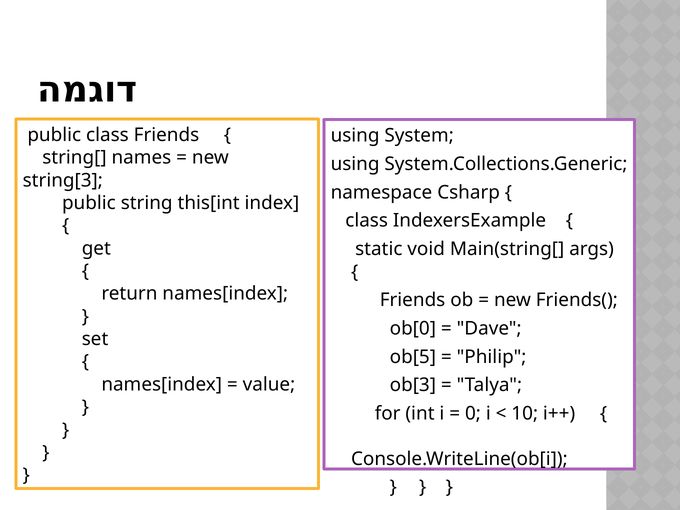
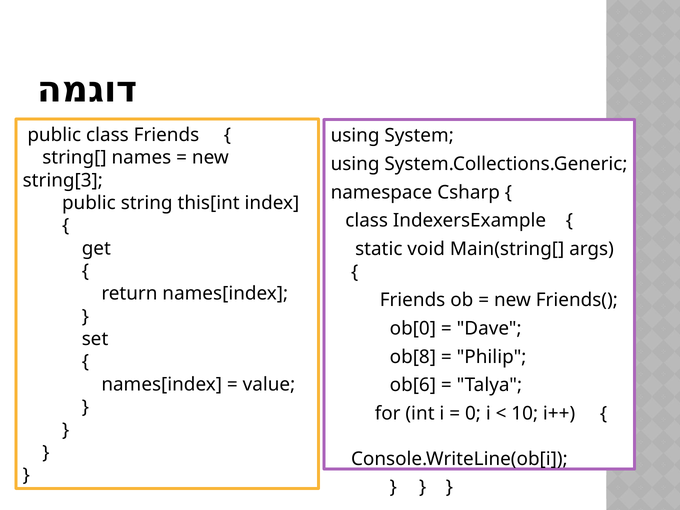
ob[5: ob[5 -> ob[8
ob[3: ob[3 -> ob[6
